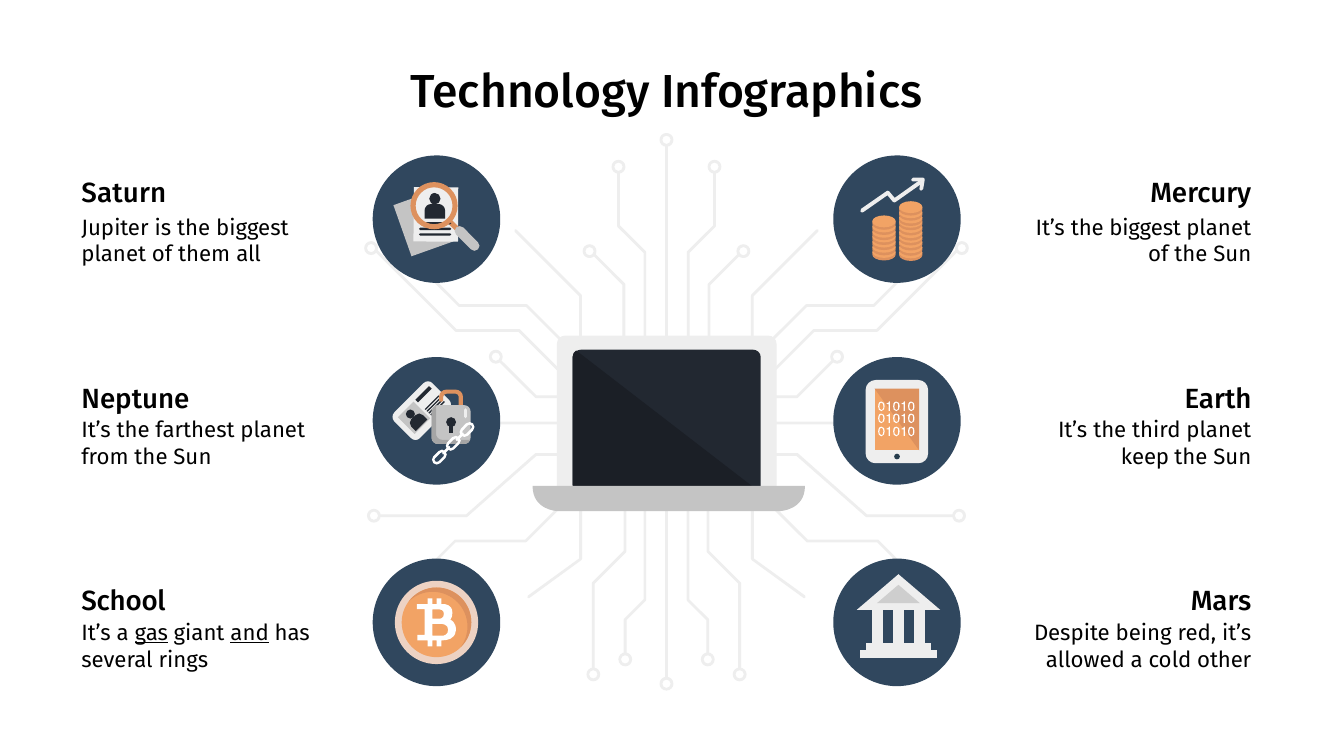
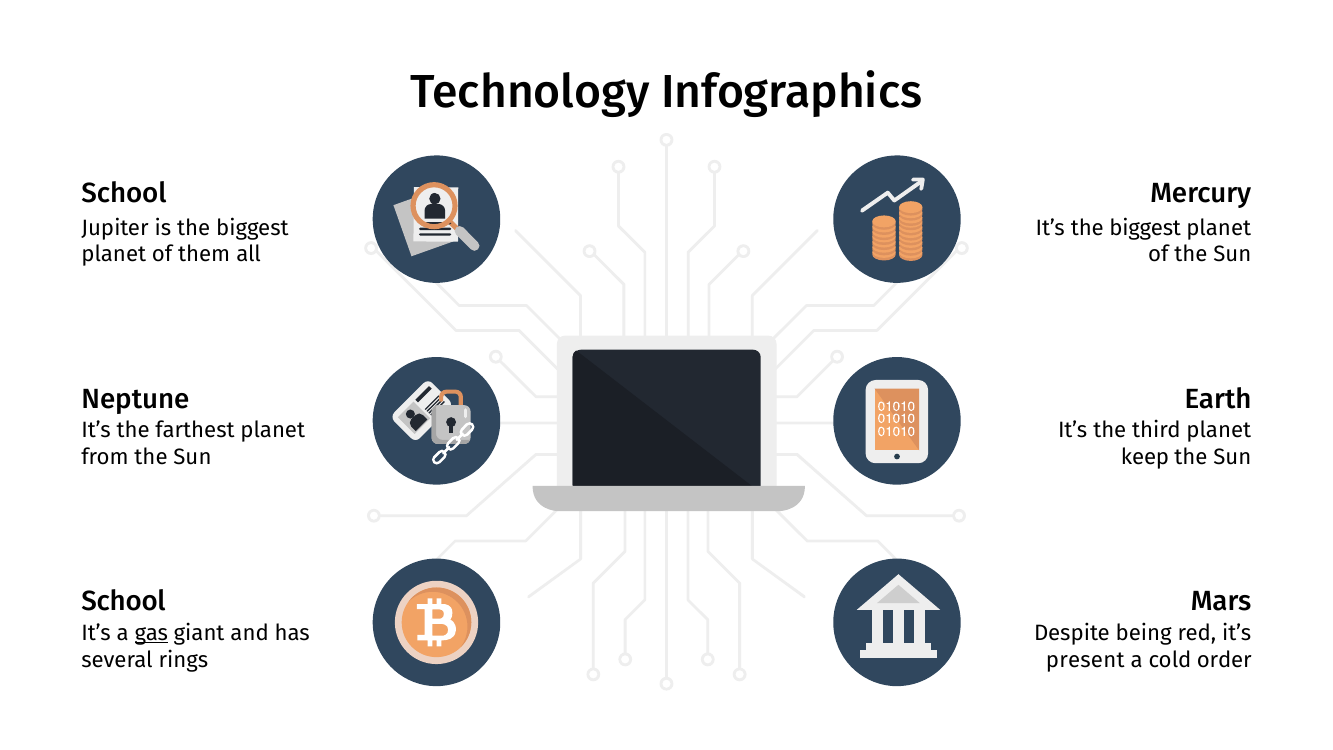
Saturn at (124, 193): Saturn -> School
and underline: present -> none
allowed: allowed -> present
other: other -> order
